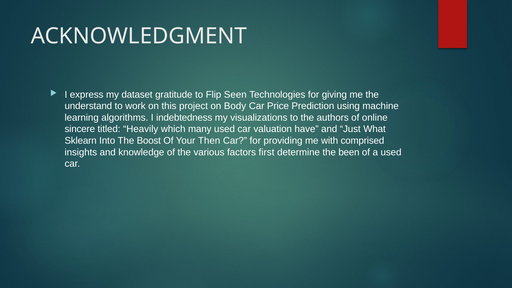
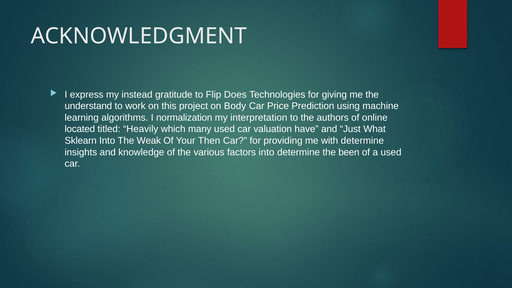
dataset: dataset -> instead
Seen: Seen -> Does
indebtedness: indebtedness -> normalization
visualizations: visualizations -> interpretation
sincere: sincere -> located
Boost: Boost -> Weak
with comprised: comprised -> determine
factors first: first -> into
